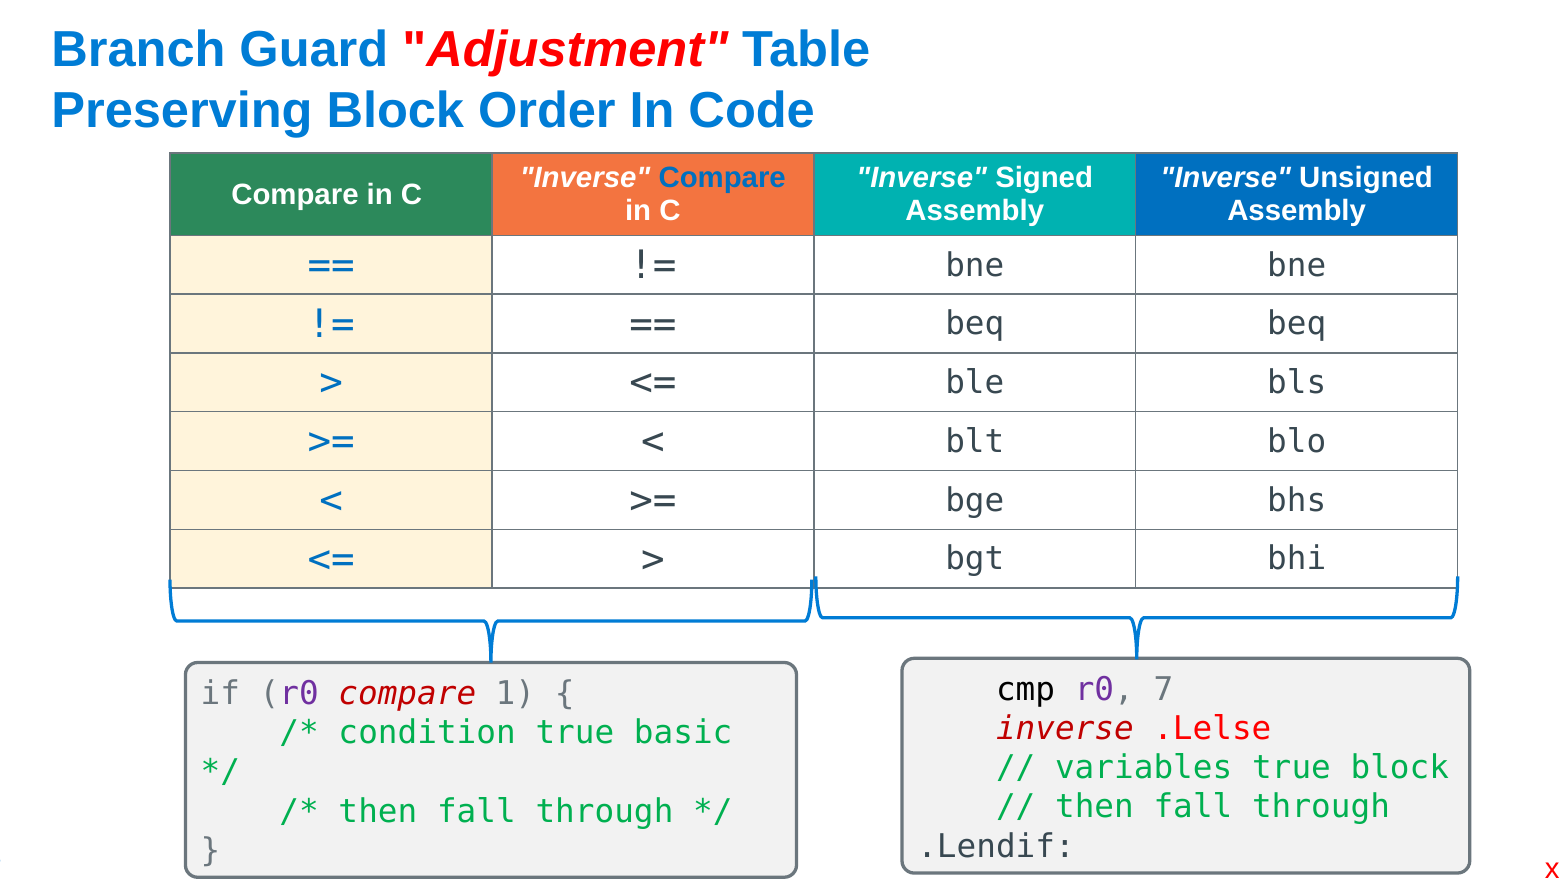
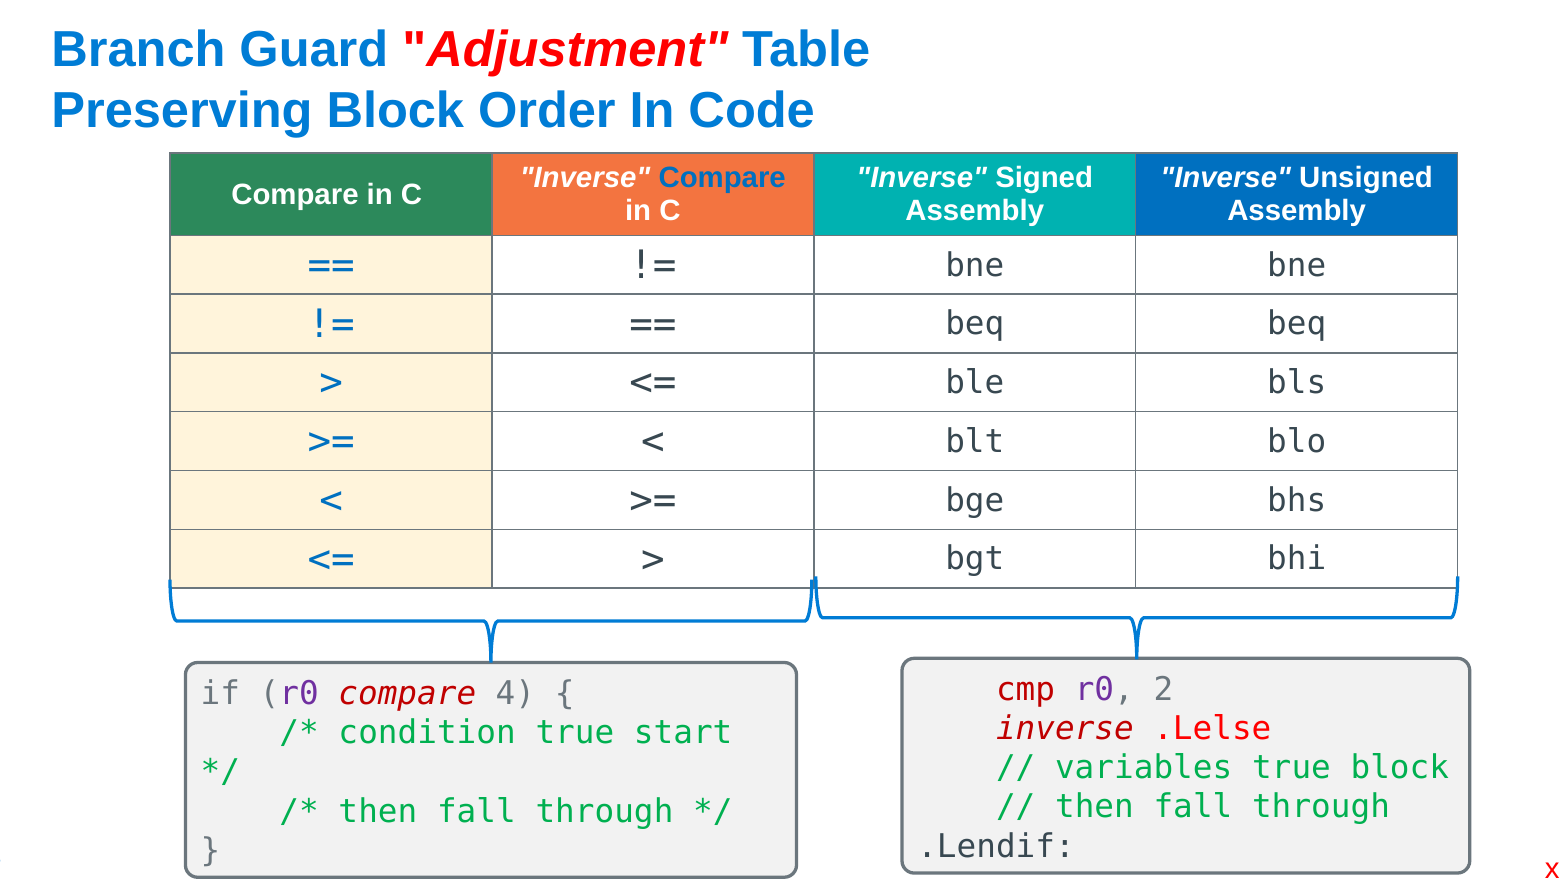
cmp colour: black -> red
7: 7 -> 2
1: 1 -> 4
basic: basic -> start
